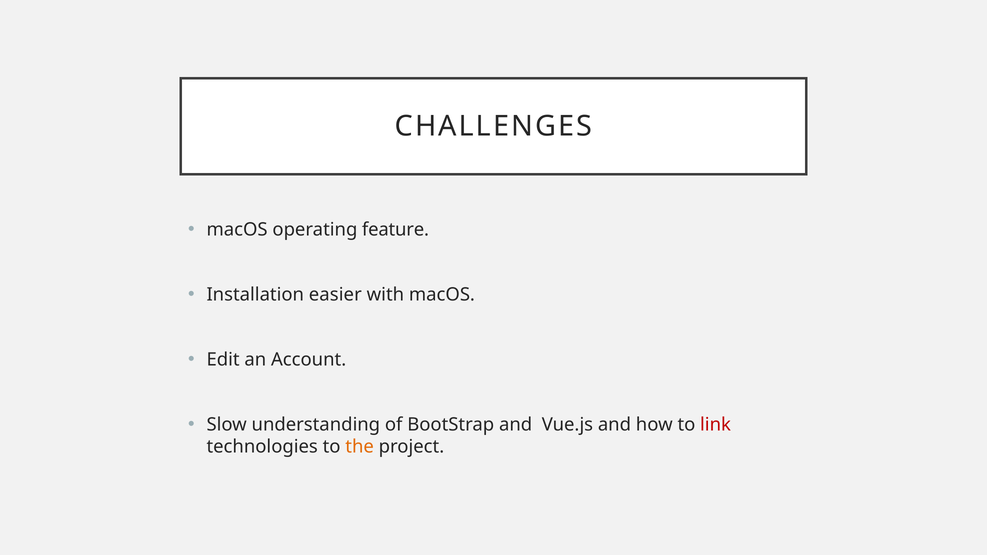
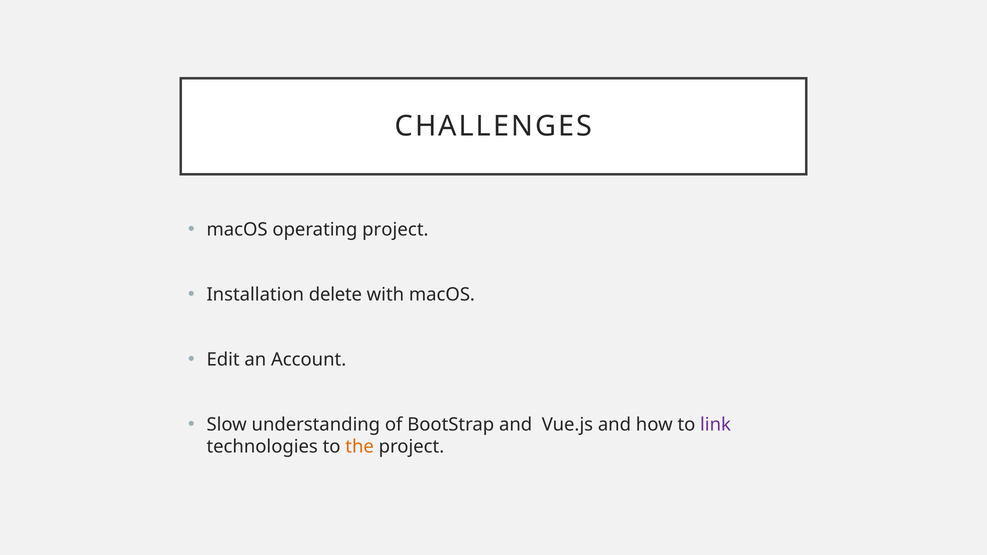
operating feature: feature -> project
easier: easier -> delete
link colour: red -> purple
